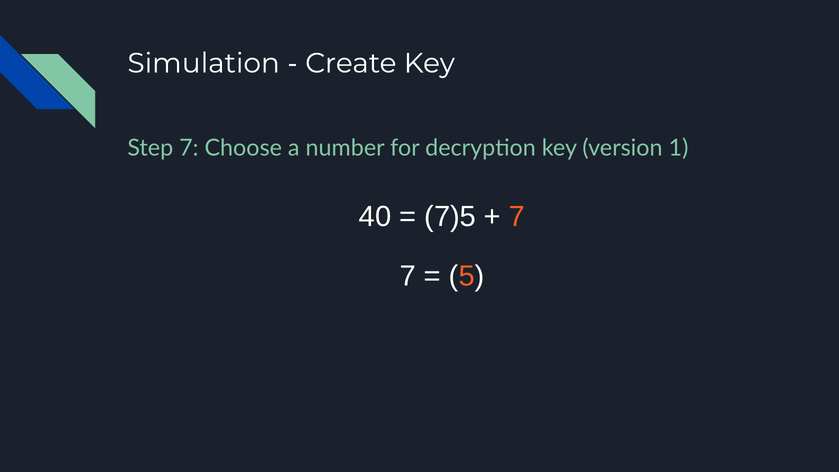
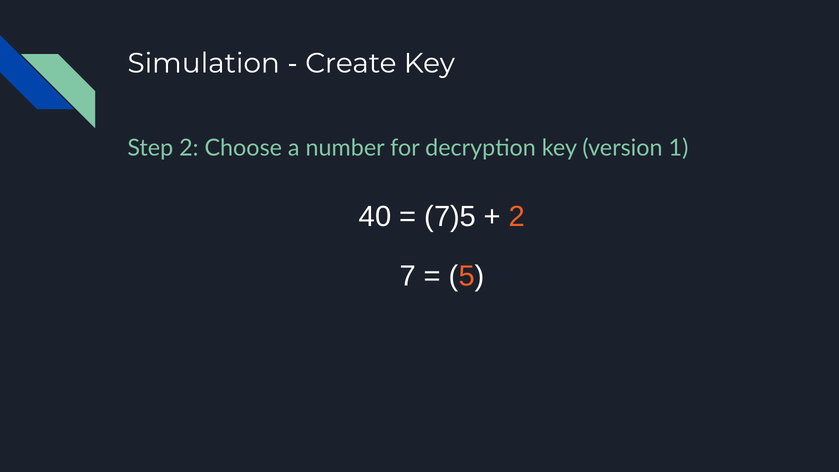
Step 7: 7 -> 2
7 at (517, 217): 7 -> 2
